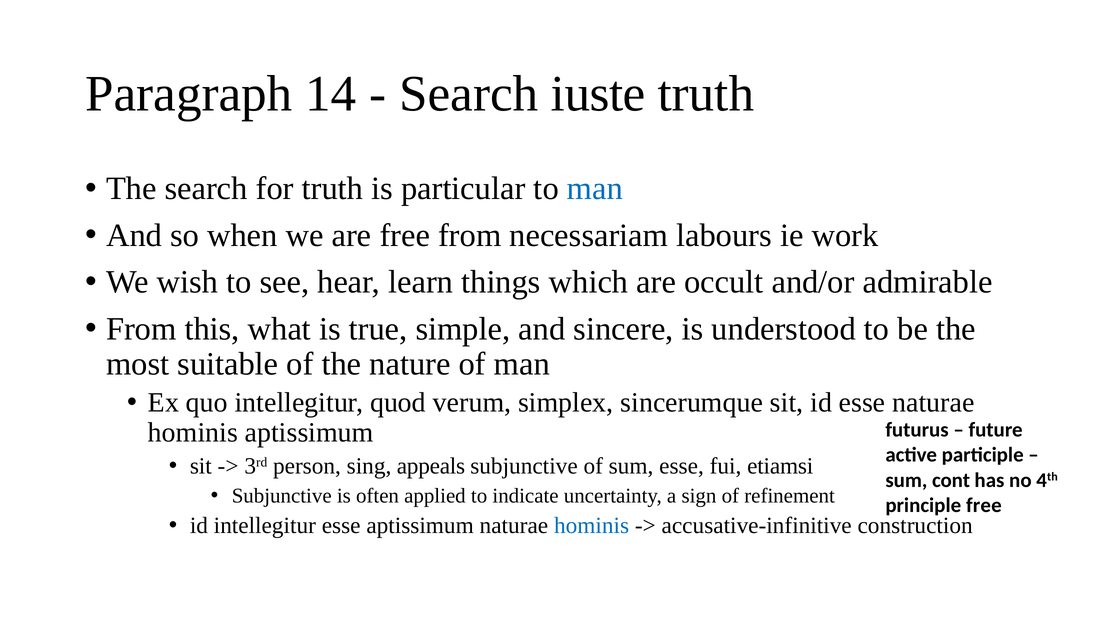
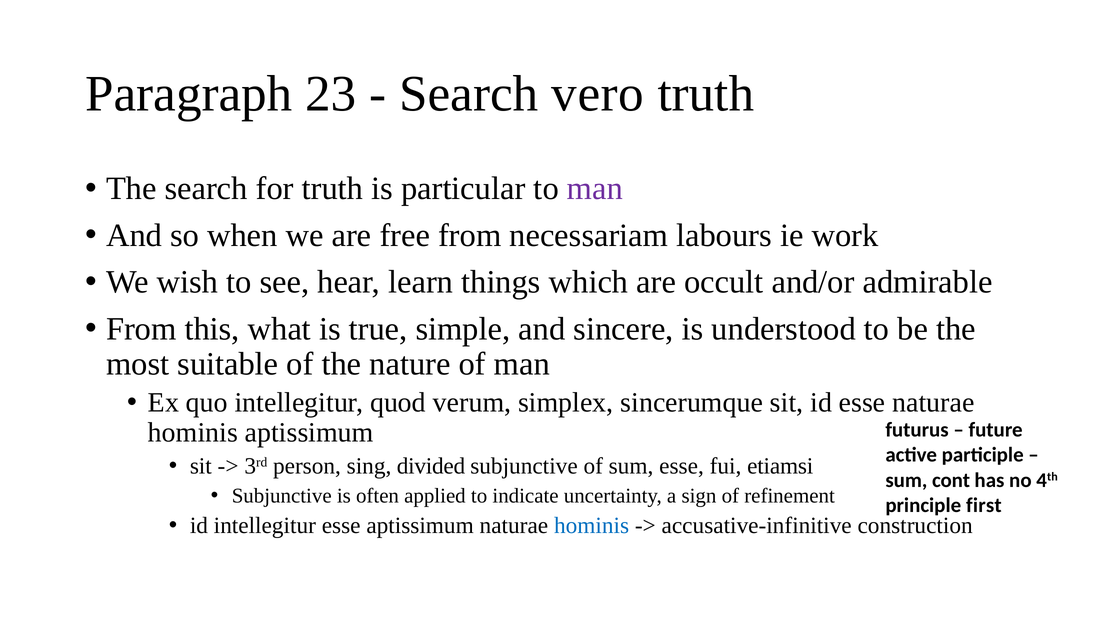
14: 14 -> 23
iuste: iuste -> vero
man at (595, 189) colour: blue -> purple
appeals: appeals -> divided
principle free: free -> first
